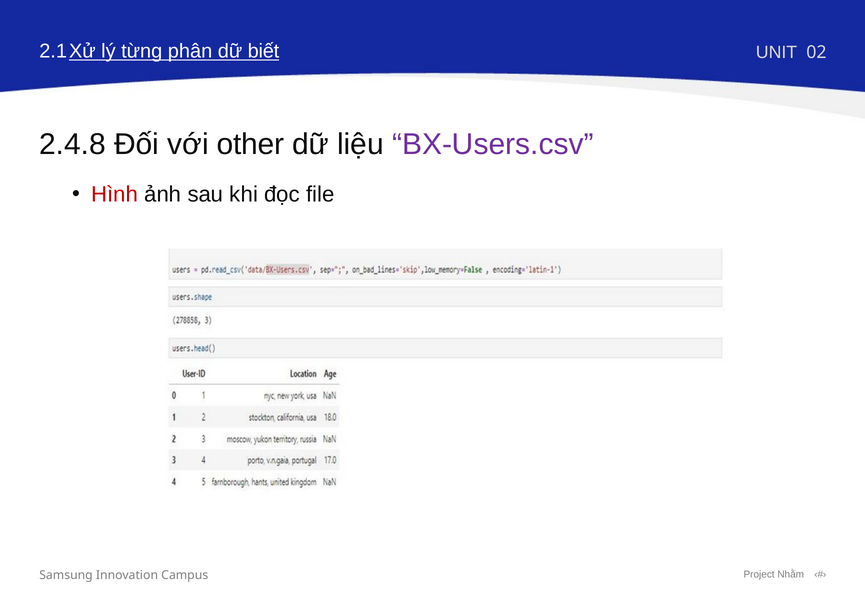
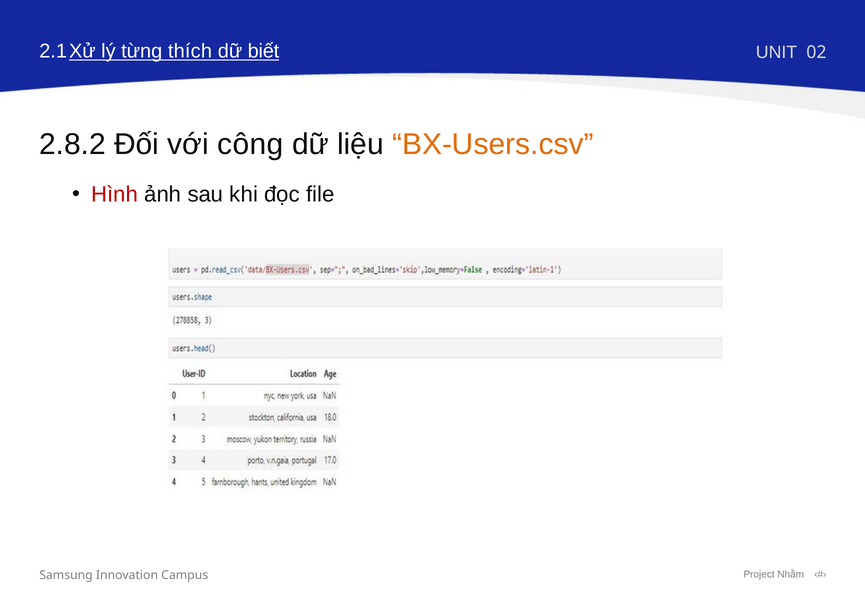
phân: phân -> thích
2.4.8: 2.4.8 -> 2.8.2
other: other -> công
BX-Users.csv colour: purple -> orange
